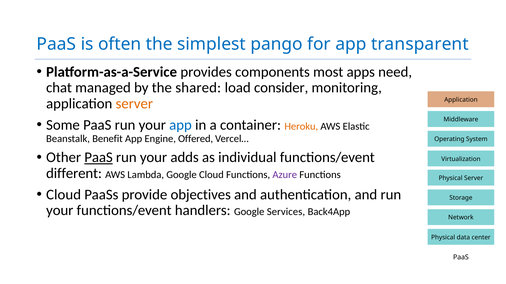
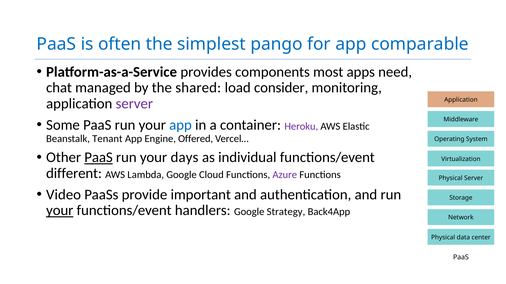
transparent: transparent -> comparable
server at (134, 104) colour: orange -> purple
Heroku colour: orange -> purple
Benefit: Benefit -> Tenant
adds: adds -> days
Cloud at (64, 195): Cloud -> Video
objectives: objectives -> important
your at (60, 211) underline: none -> present
Services: Services -> Strategy
